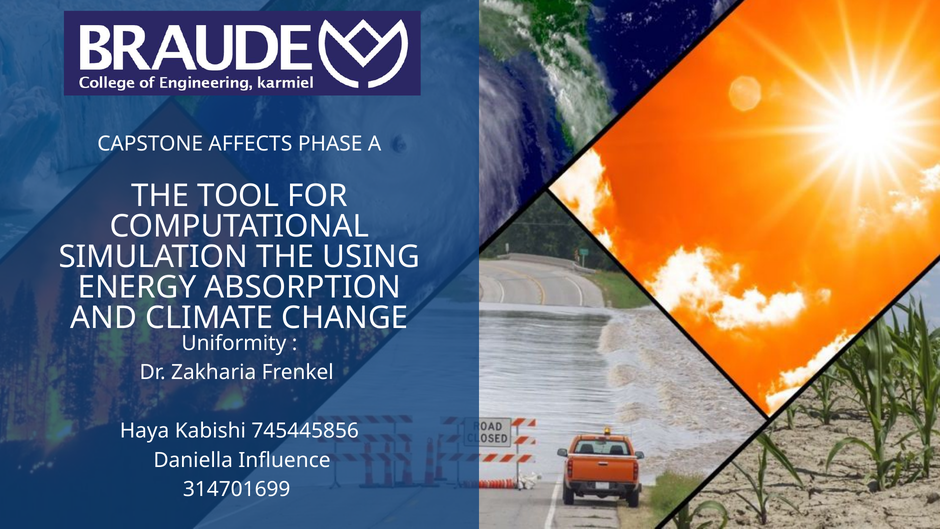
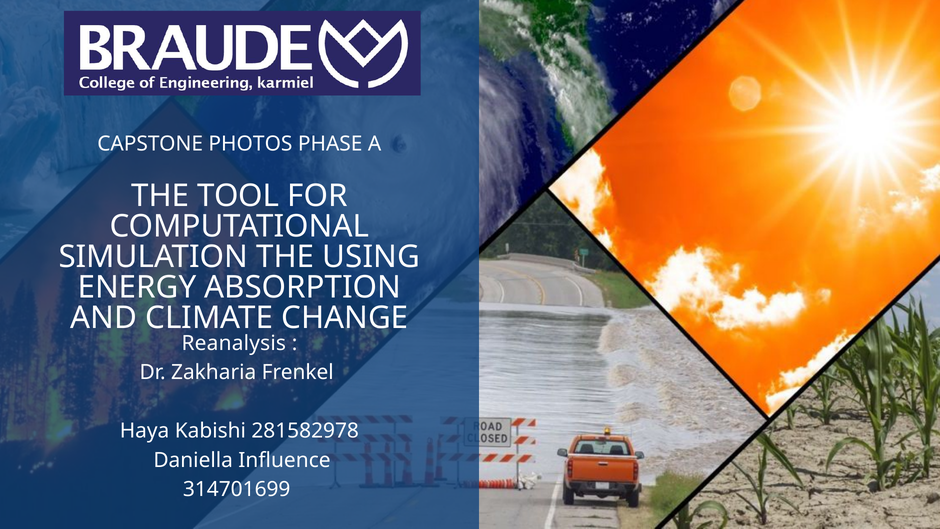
AFFECTS: AFFECTS -> PHOTOS
Uniformity: Uniformity -> Reanalysis
745445856: 745445856 -> 281582978
